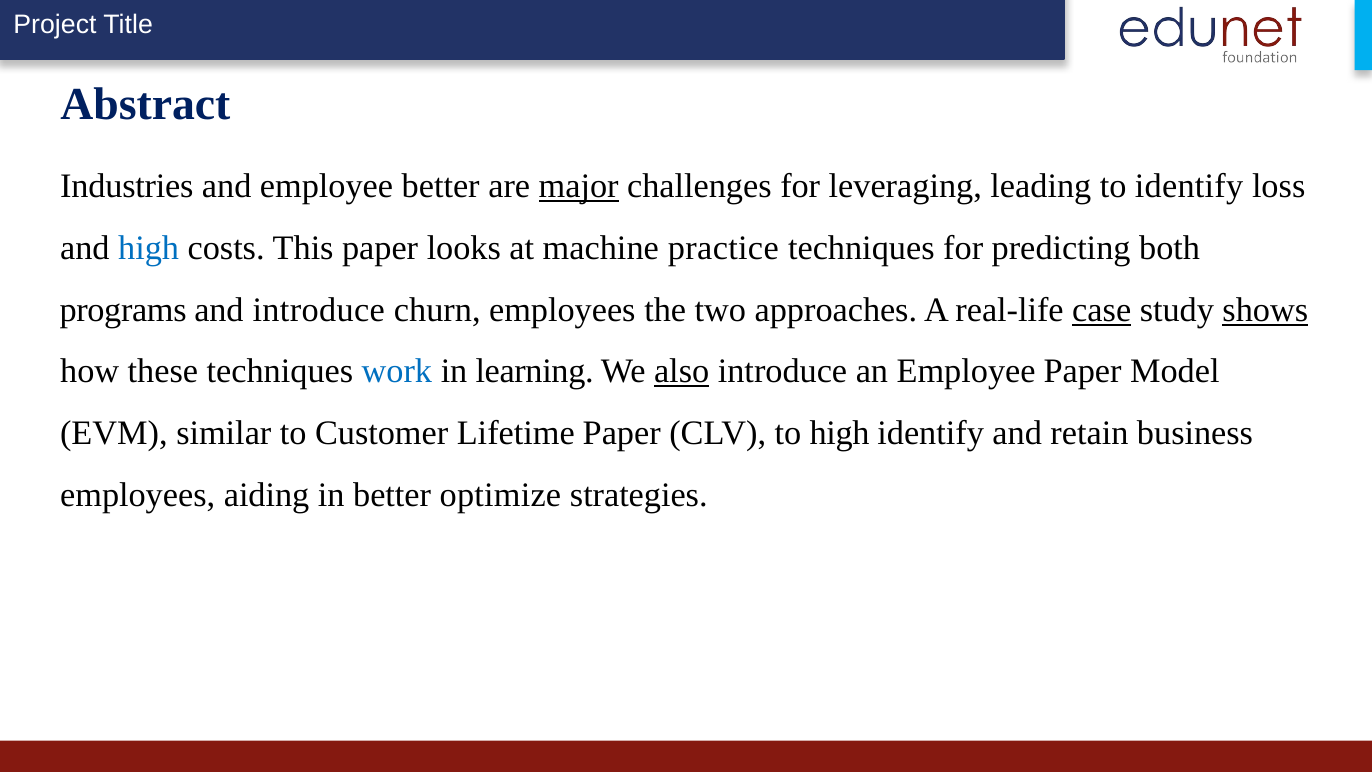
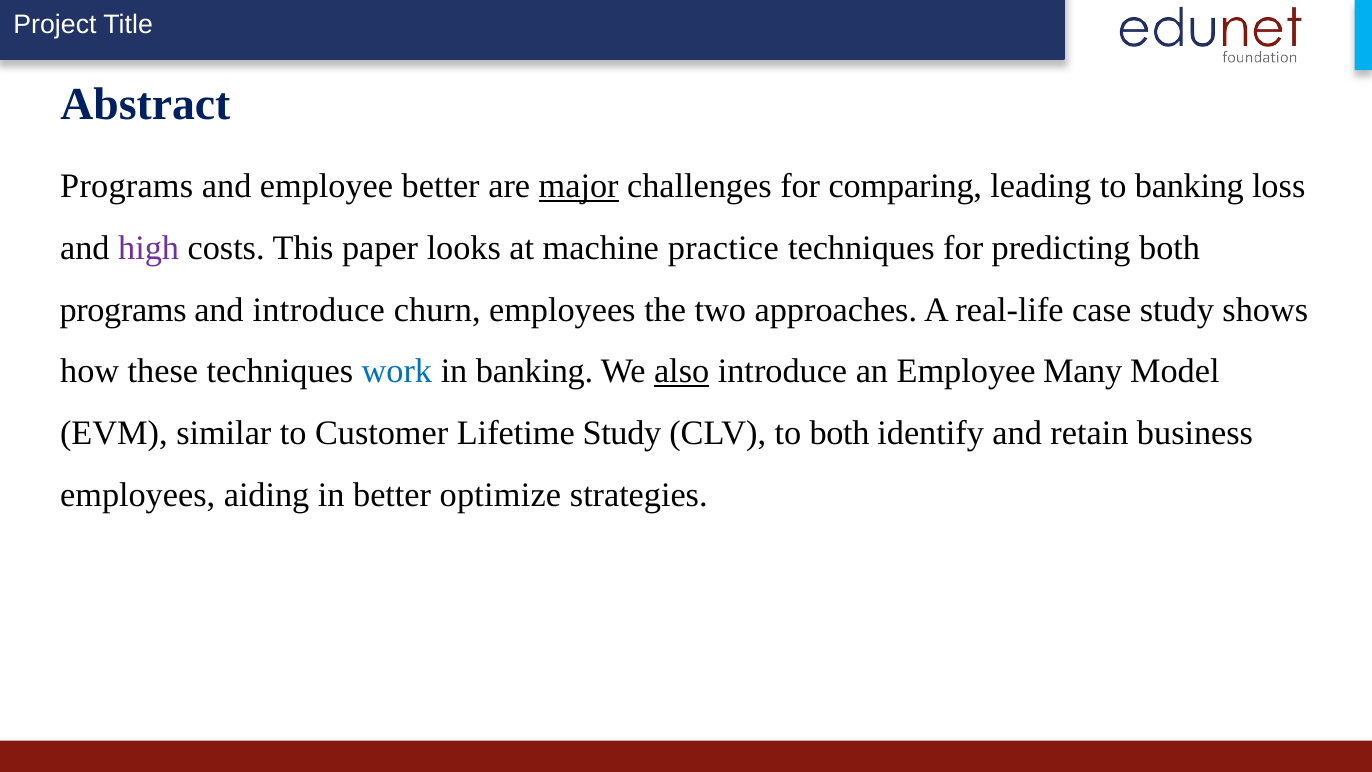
Industries at (127, 186): Industries -> Programs
leveraging: leveraging -> comparing
to identify: identify -> banking
high at (149, 248) colour: blue -> purple
case underline: present -> none
shows underline: present -> none
in learning: learning -> banking
Employee Paper: Paper -> Many
Lifetime Paper: Paper -> Study
to high: high -> both
